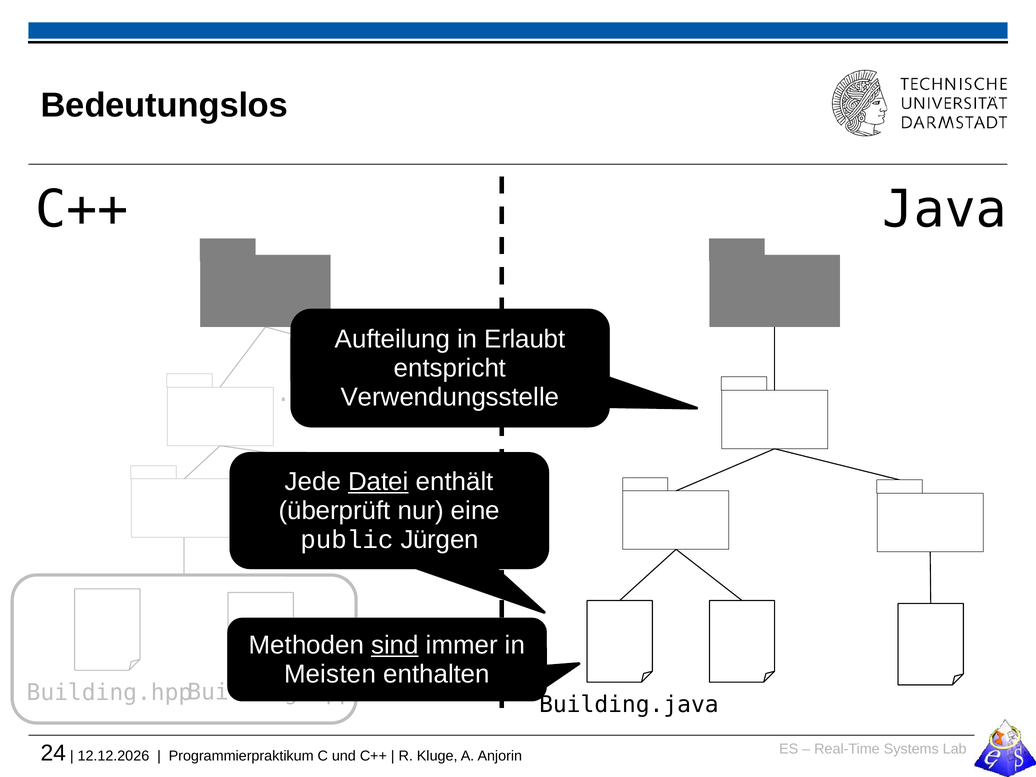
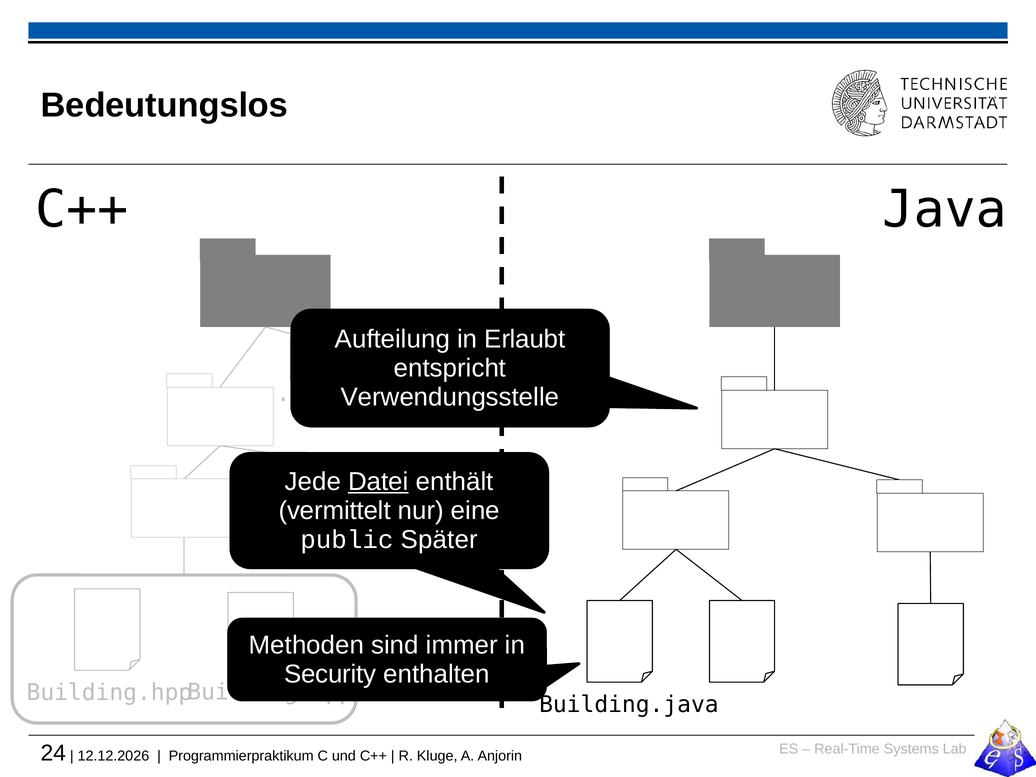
überprüft: überprüft -> vermittelt
Jürgen: Jürgen -> Später
sind underline: present -> none
Meisten: Meisten -> Security
